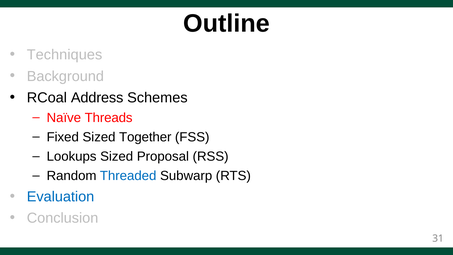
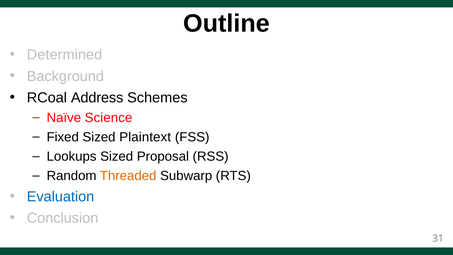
Techniques: Techniques -> Determined
Threads: Threads -> Science
Together: Together -> Plaintext
Threaded colour: blue -> orange
